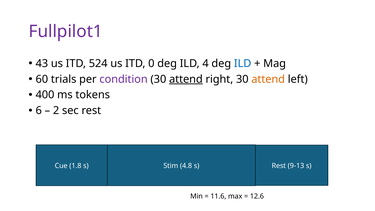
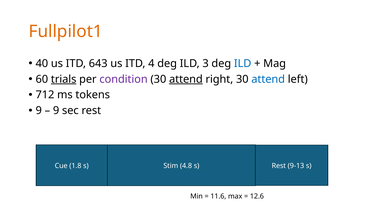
Fullpilot1 colour: purple -> orange
43: 43 -> 40
524: 524 -> 643
0: 0 -> 4
4: 4 -> 3
trials underline: none -> present
attend at (268, 79) colour: orange -> blue
400: 400 -> 712
6 at (39, 111): 6 -> 9
2 at (56, 111): 2 -> 9
